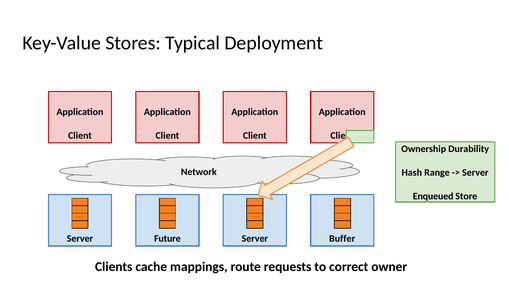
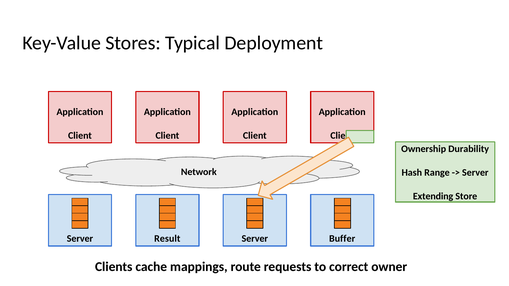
Enqueued: Enqueued -> Extending
Future: Future -> Result
